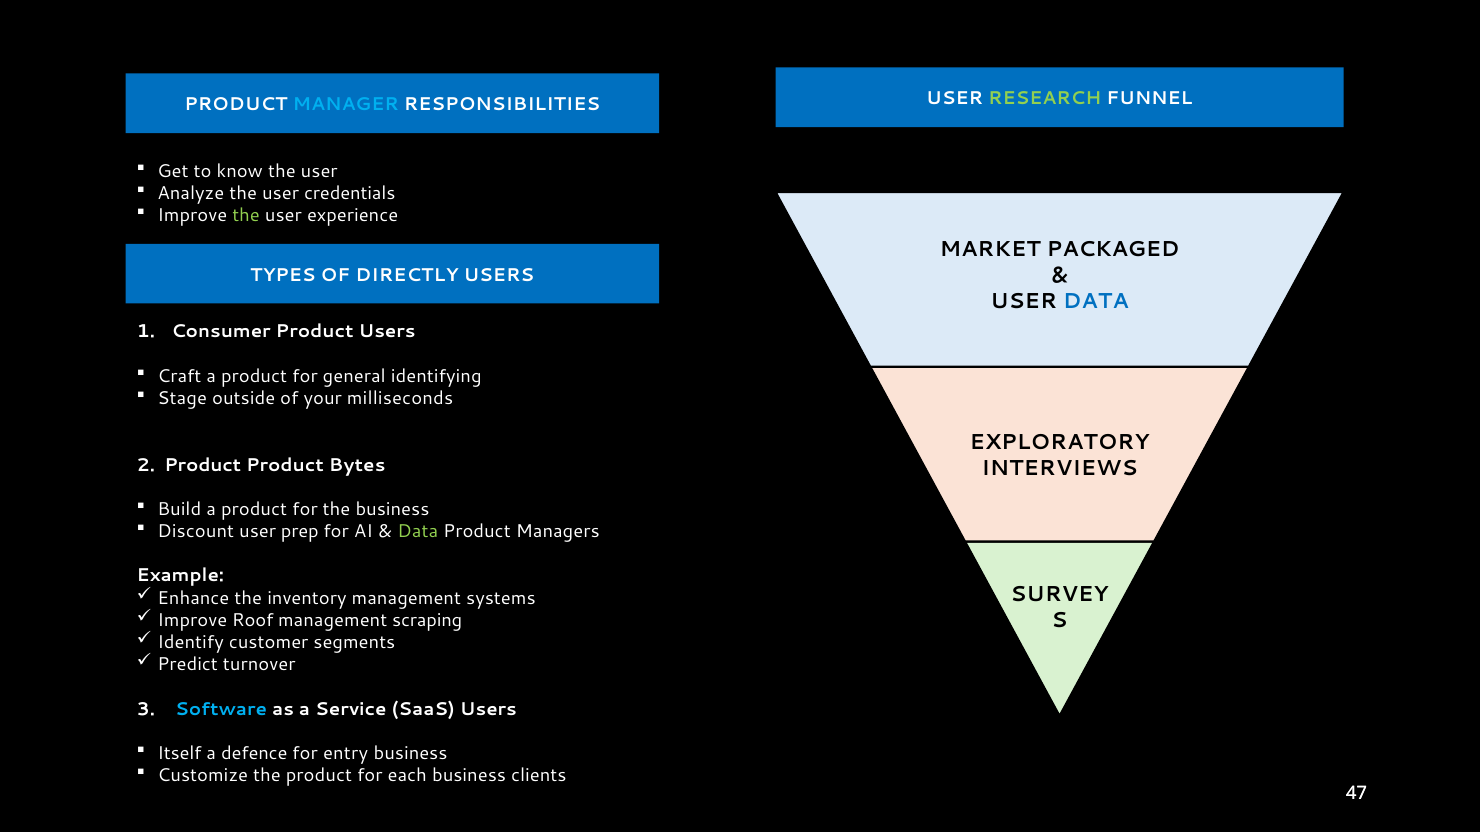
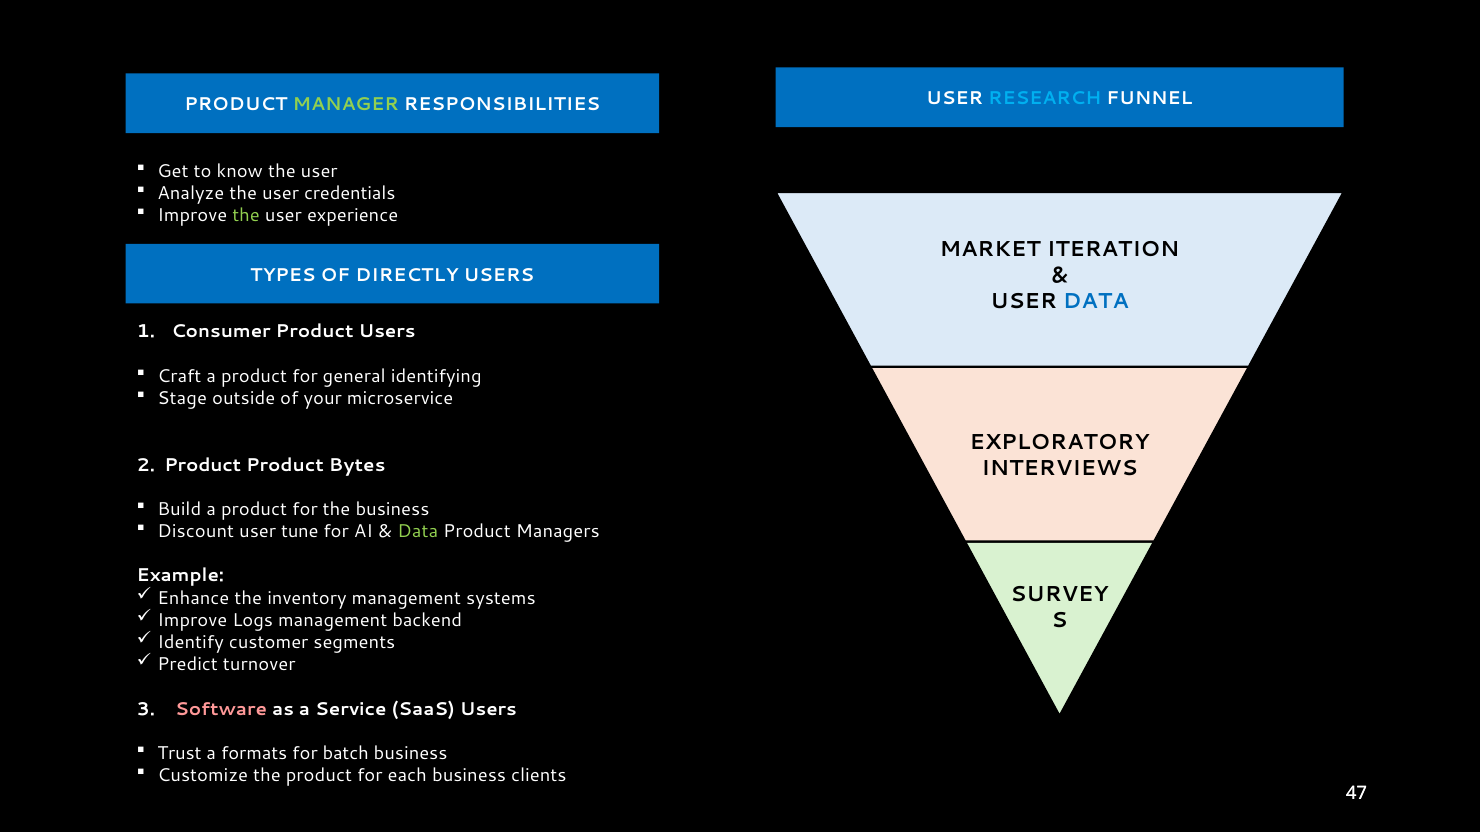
RESEARCH colour: light green -> light blue
MANAGER colour: light blue -> light green
PACKAGED: PACKAGED -> ITERATION
milliseconds: milliseconds -> microservice
prep: prep -> tune
Roof: Roof -> Logs
scraping: scraping -> backend
Software colour: light blue -> pink
Itself: Itself -> Trust
defence: defence -> formats
entry: entry -> batch
